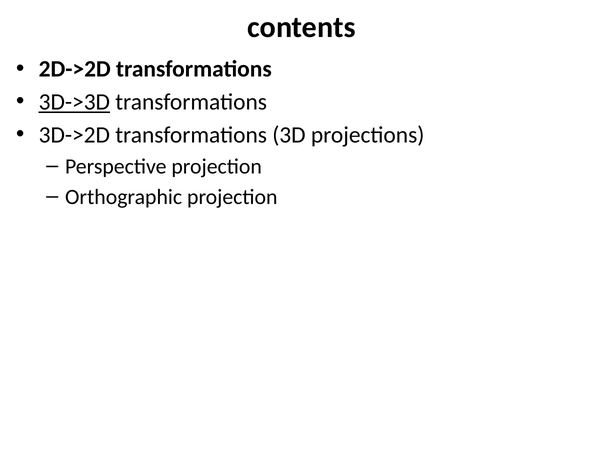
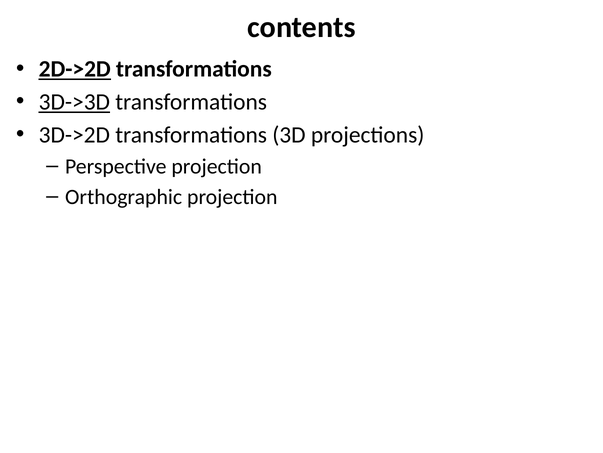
2D->2D underline: none -> present
